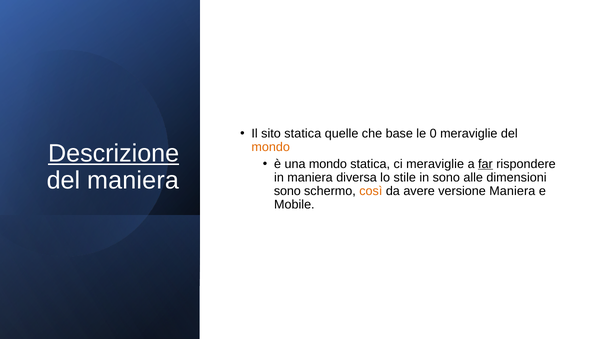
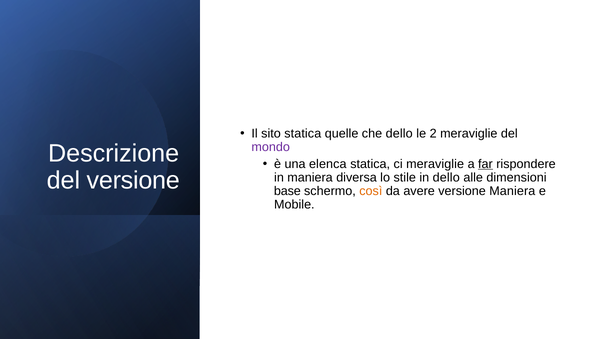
che base: base -> dello
0: 0 -> 2
mondo at (271, 147) colour: orange -> purple
Descrizione underline: present -> none
una mondo: mondo -> elenca
del maniera: maniera -> versione
in sono: sono -> dello
sono at (287, 191): sono -> base
